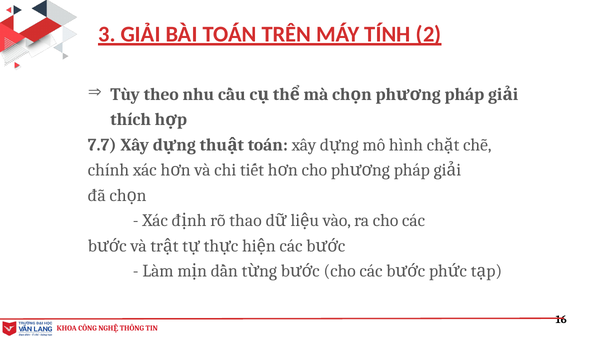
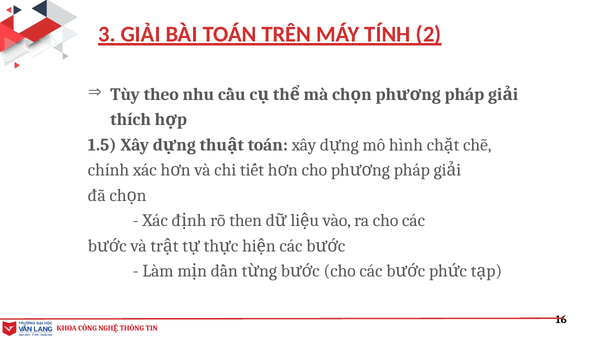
7.7: 7.7 -> 1.5
thao: thao -> then
